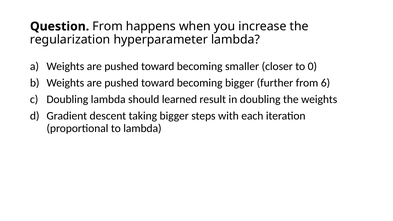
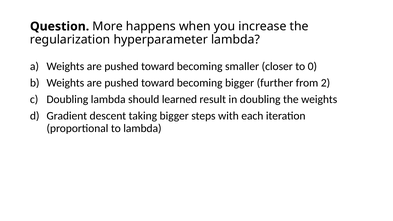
Question From: From -> More
6: 6 -> 2
